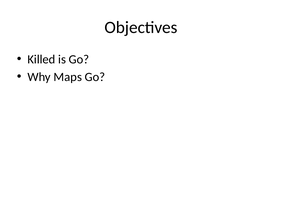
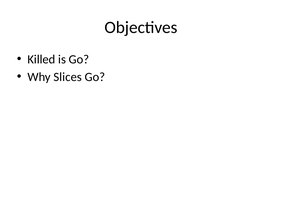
Maps: Maps -> Slices
